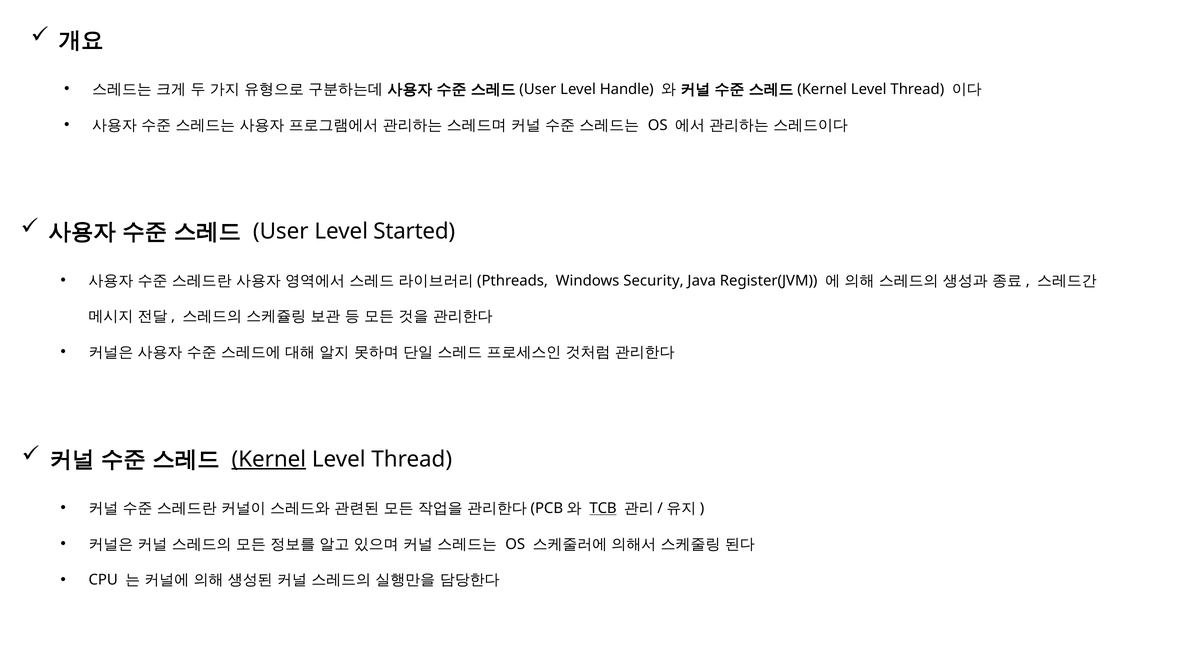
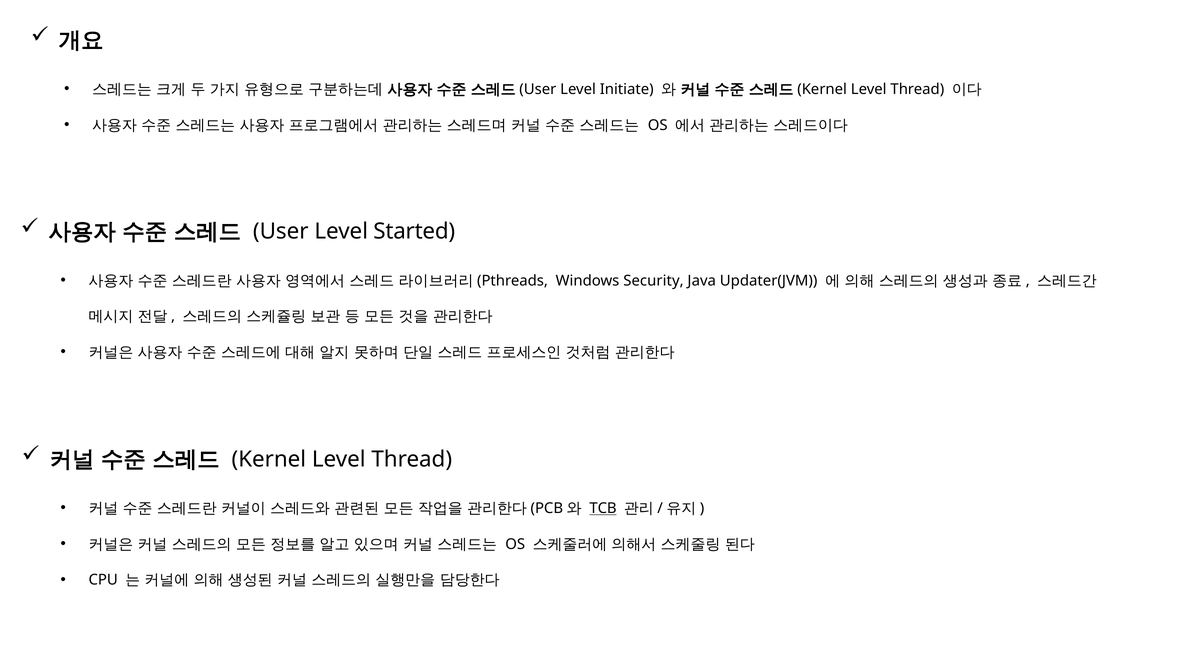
Handle: Handle -> Initiate
Register(JVM: Register(JVM -> Updater(JVM
Kernel underline: present -> none
